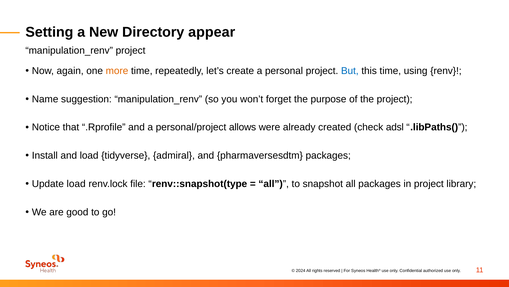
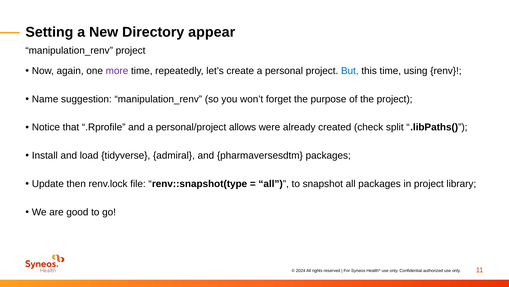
more colour: orange -> purple
adsl: adsl -> split
Update load: load -> then
